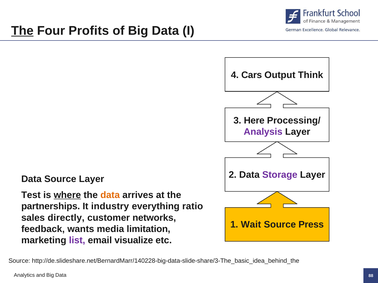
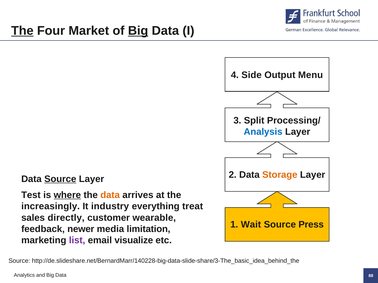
Profits: Profits -> Market
Big at (138, 31) underline: none -> present
Cars: Cars -> Side
Think: Think -> Menu
Here: Here -> Split
Analysis colour: purple -> blue
Storage colour: purple -> orange
Source at (60, 179) underline: none -> present
partnerships: partnerships -> increasingly
ratio: ratio -> treat
networks: networks -> wearable
wants: wants -> newer
